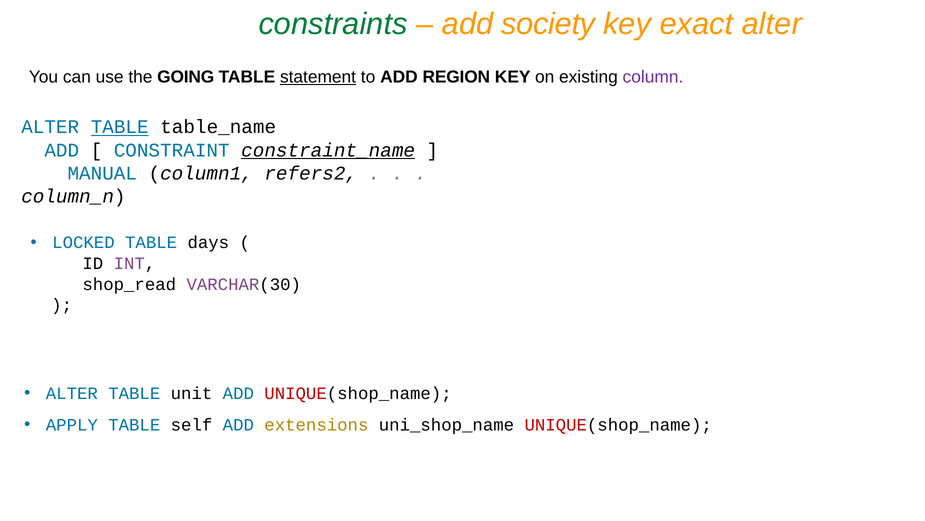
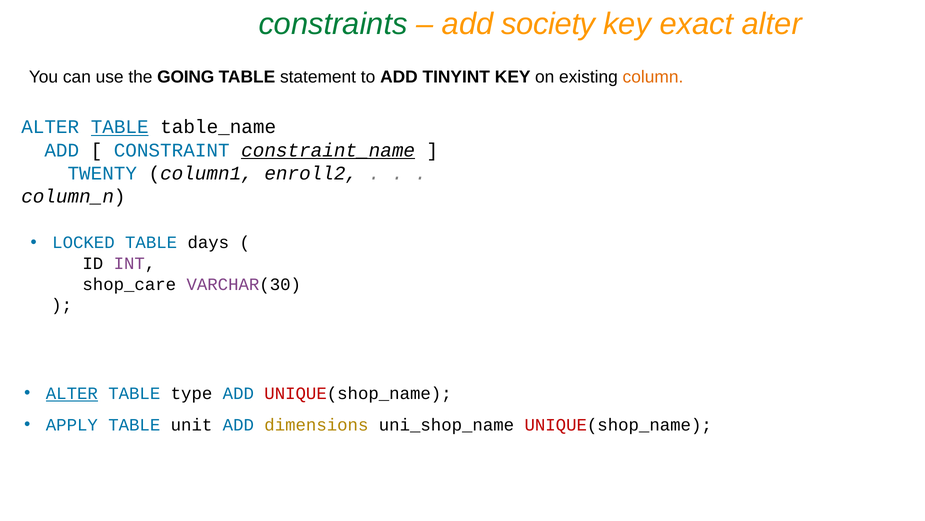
statement underline: present -> none
REGION: REGION -> TINYINT
column colour: purple -> orange
MANUAL: MANUAL -> TWENTY
refers2: refers2 -> enroll2
shop_read: shop_read -> shop_care
ALTER at (72, 393) underline: none -> present
unit: unit -> type
self: self -> unit
extensions: extensions -> dimensions
